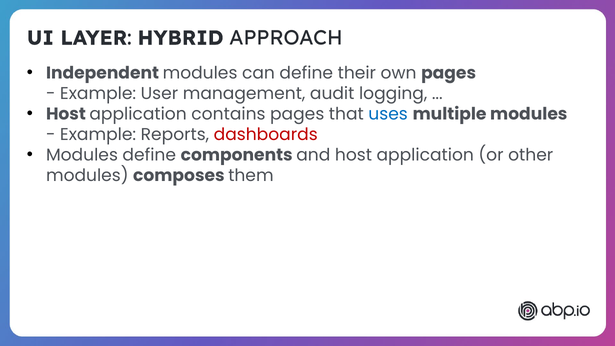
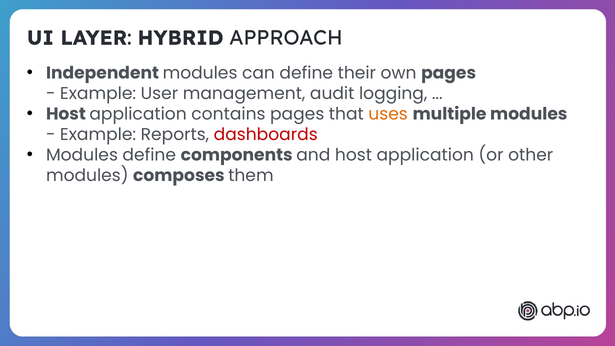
uses colour: blue -> orange
